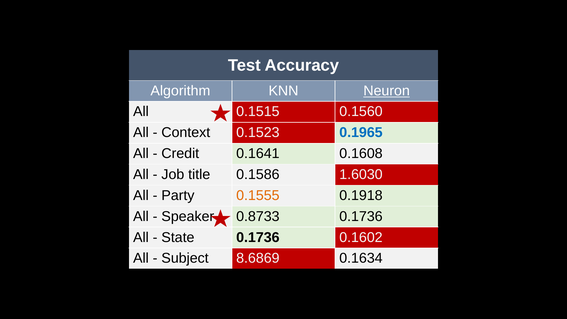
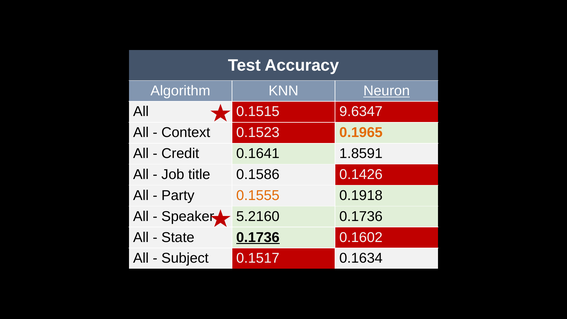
0.1560: 0.1560 -> 9.6347
0.1965 colour: blue -> orange
0.1608: 0.1608 -> 1.8591
1.6030: 1.6030 -> 0.1426
0.8733: 0.8733 -> 5.2160
0.1736 at (258, 237) underline: none -> present
8.6869: 8.6869 -> 0.1517
